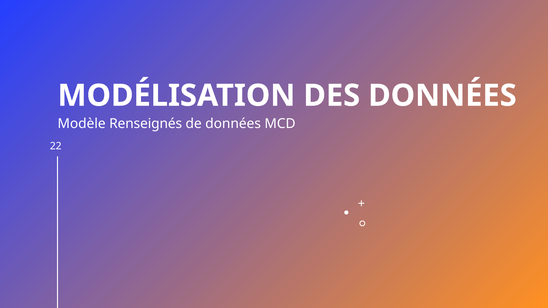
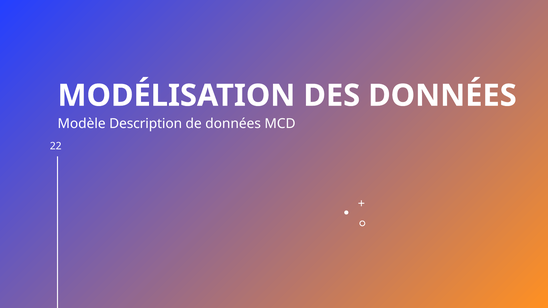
Renseignés: Renseignés -> Description
